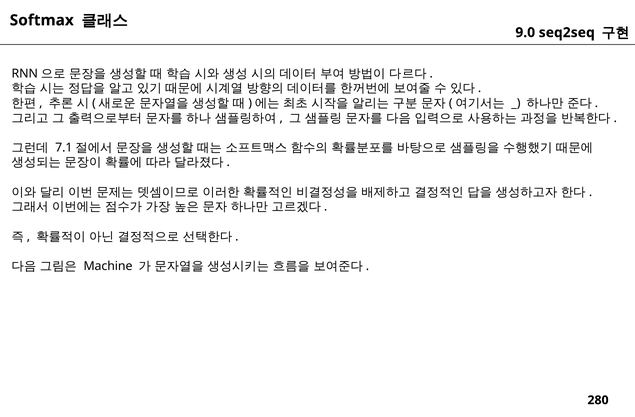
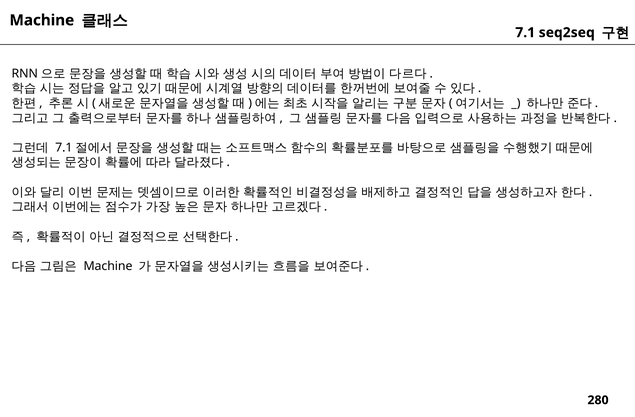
Softmax at (42, 20): Softmax -> Machine
9.0: 9.0 -> 7.1
